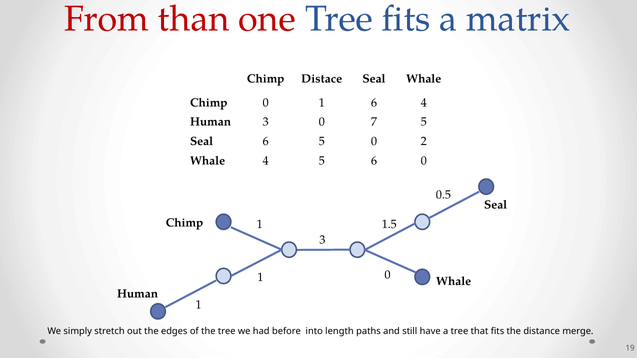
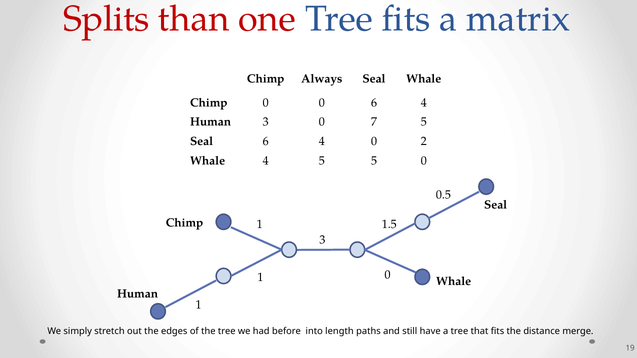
From: From -> Splits
Distace: Distace -> Always
Chimp 0 1: 1 -> 0
Seal 6 5: 5 -> 4
5 6: 6 -> 5
